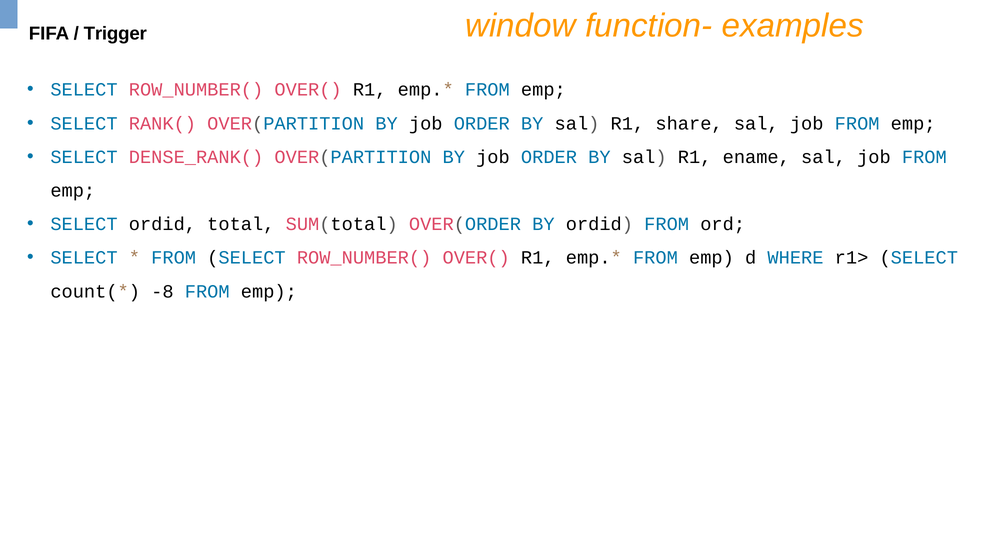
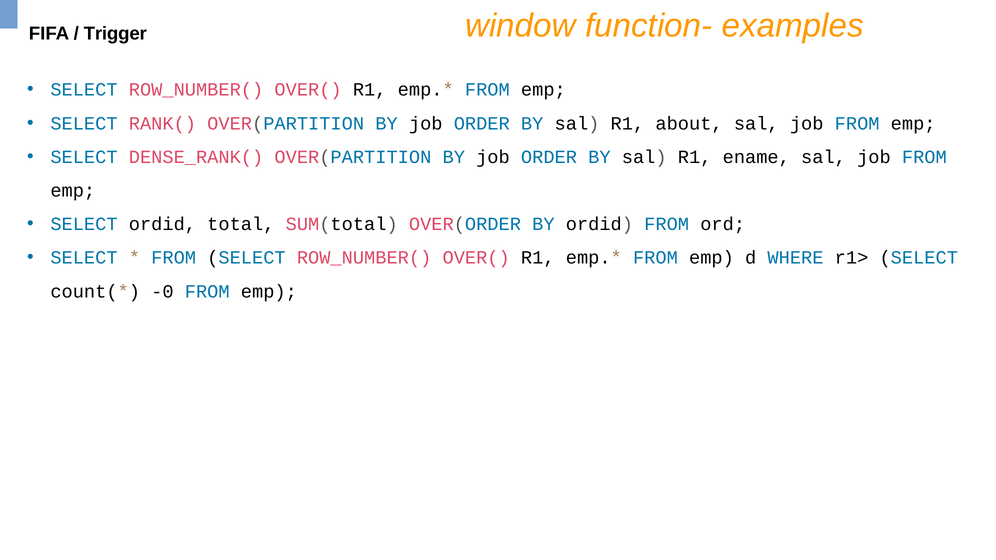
share: share -> about
-8: -8 -> -0
